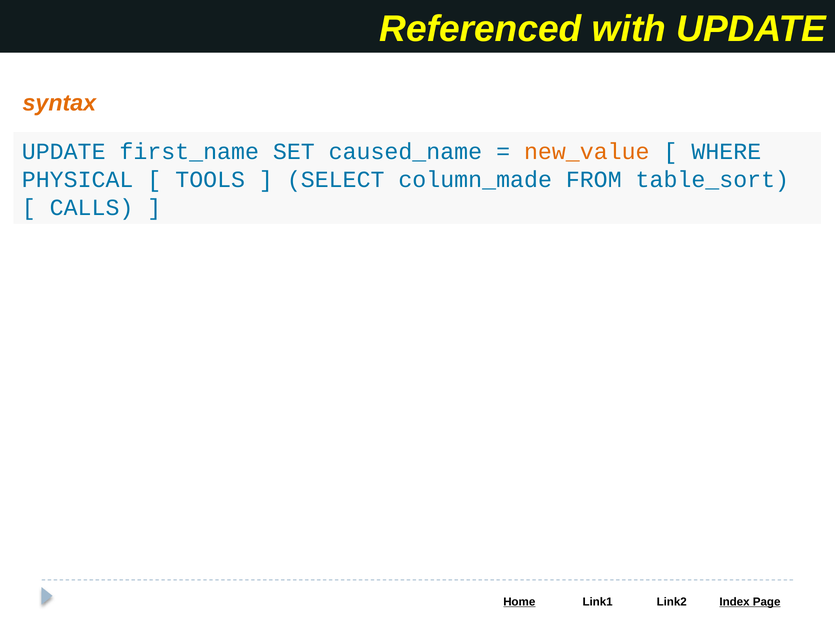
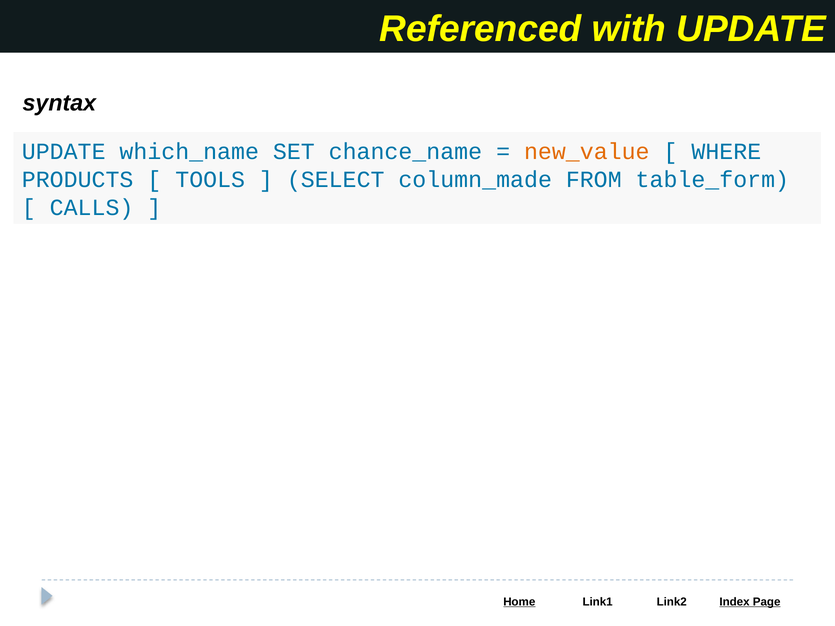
syntax colour: orange -> black
first_name: first_name -> which_name
caused_name: caused_name -> chance_name
PHYSICAL: PHYSICAL -> PRODUCTS
table_sort: table_sort -> table_form
